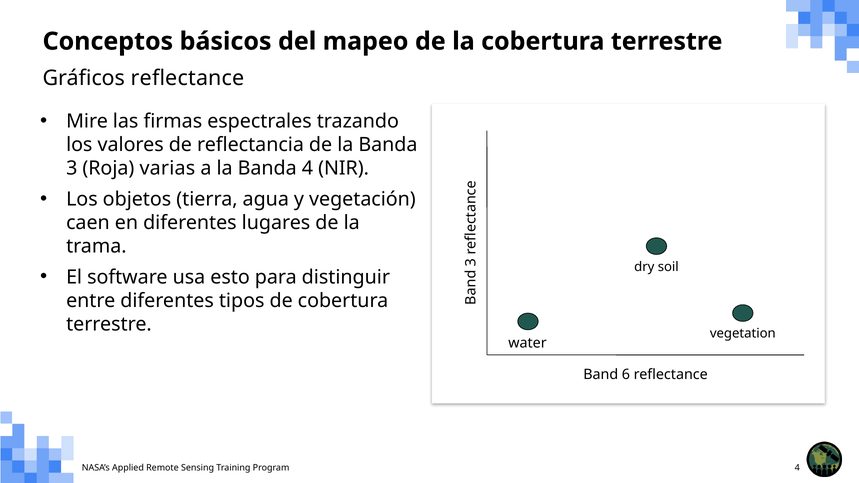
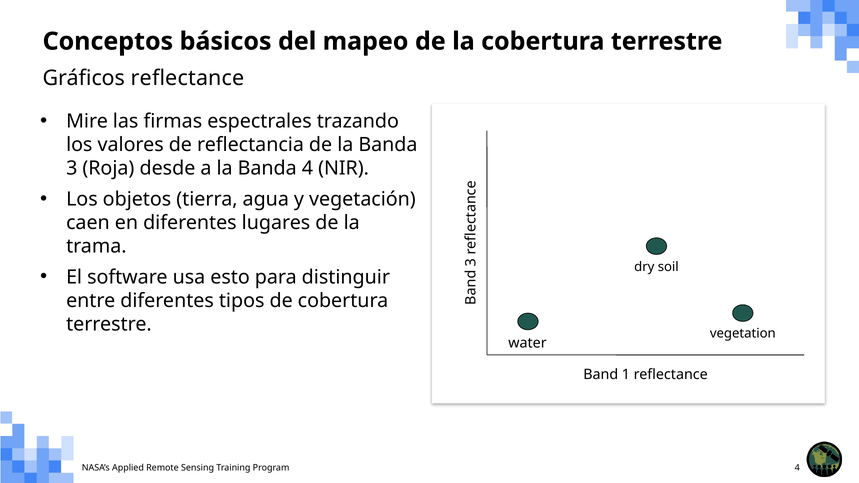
varias: varias -> desde
6: 6 -> 1
